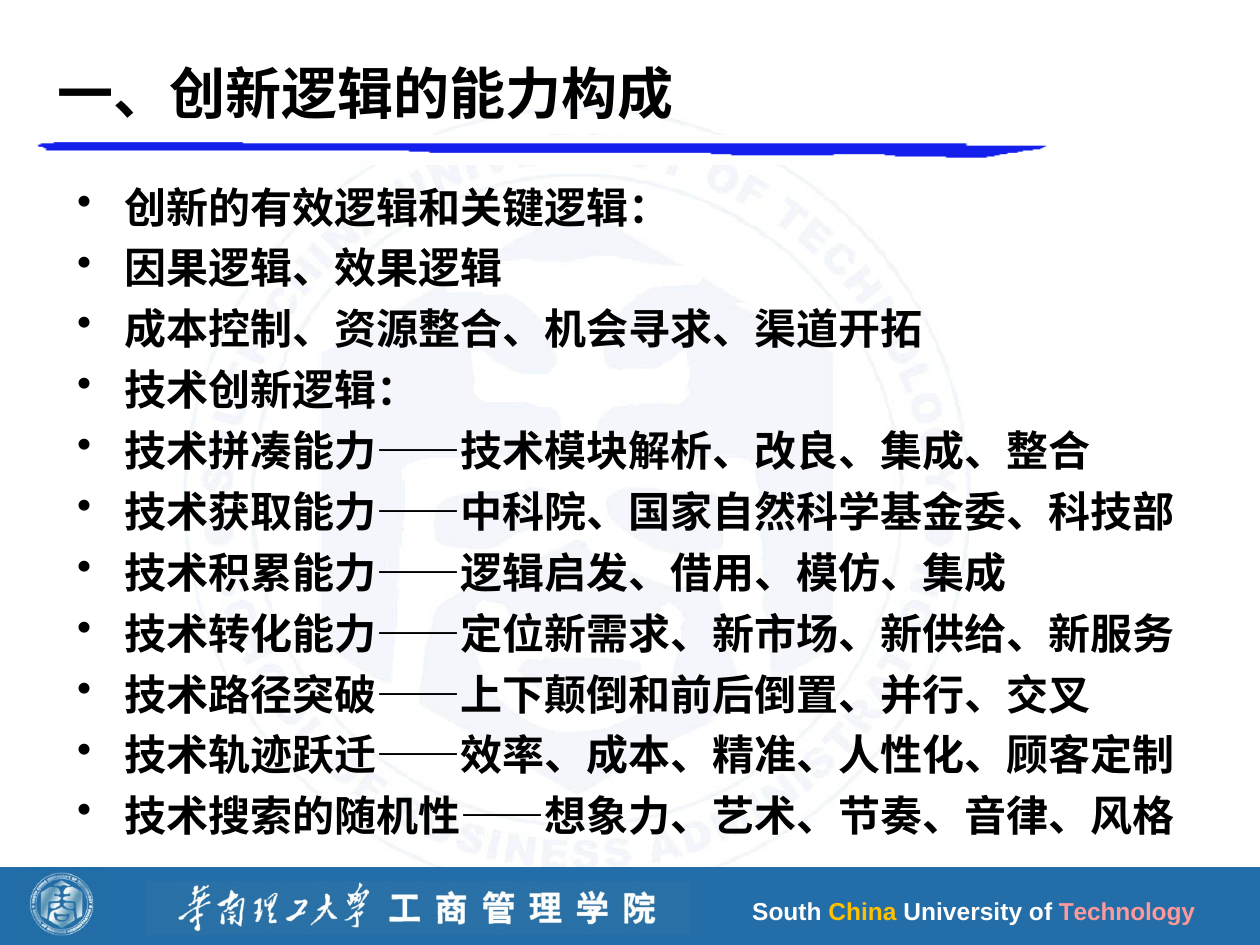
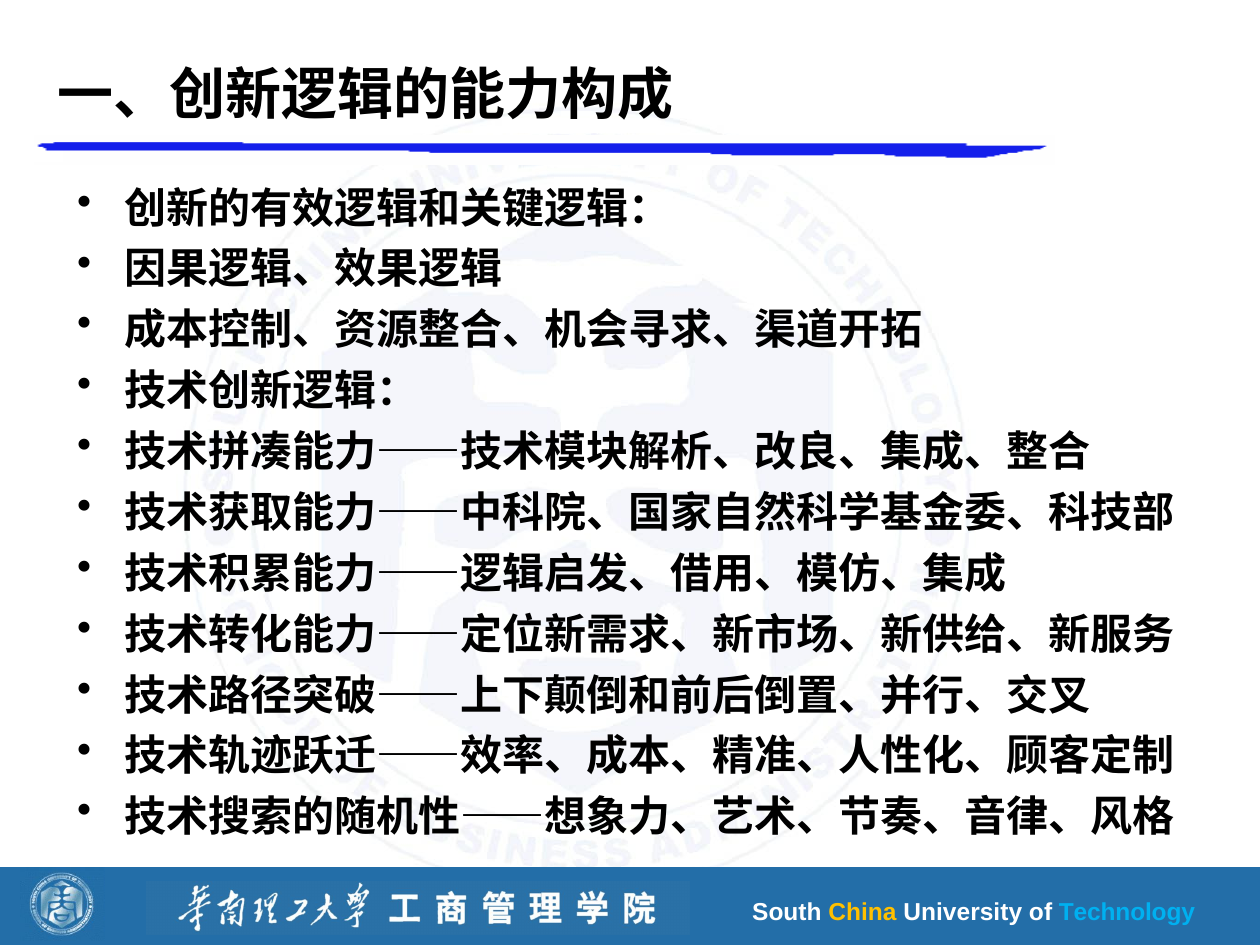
Technology colour: pink -> light blue
